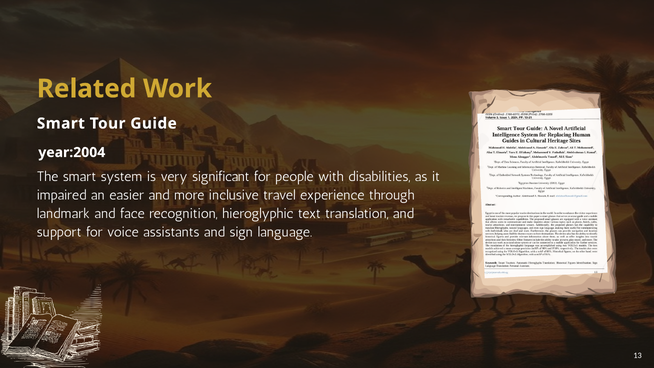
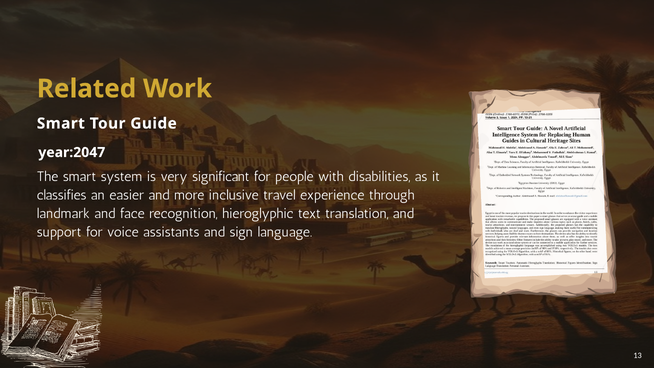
year:2004: year:2004 -> year:2047
impaired: impaired -> classifies
